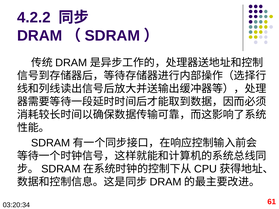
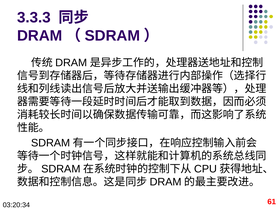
4.2.2: 4.2.2 -> 3.3.3
